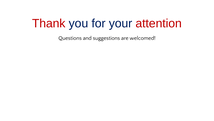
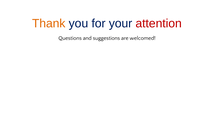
Thank colour: red -> orange
